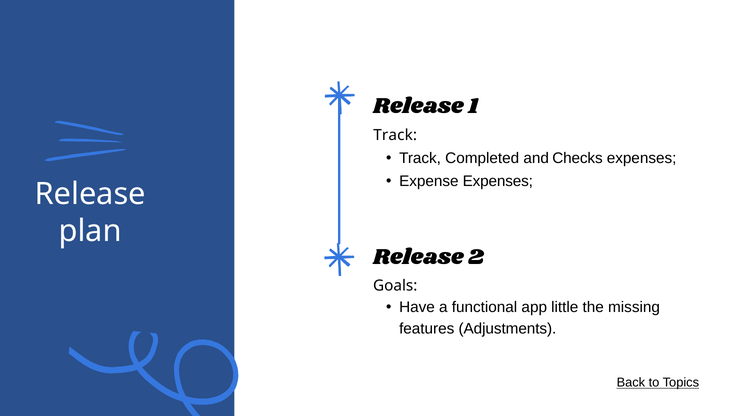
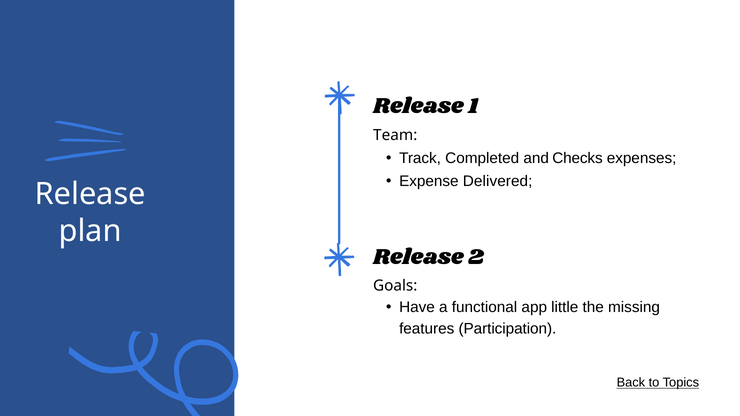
Track at (395, 135): Track -> Team
Expense Expenses: Expenses -> Delivered
Adjustments: Adjustments -> Participation
